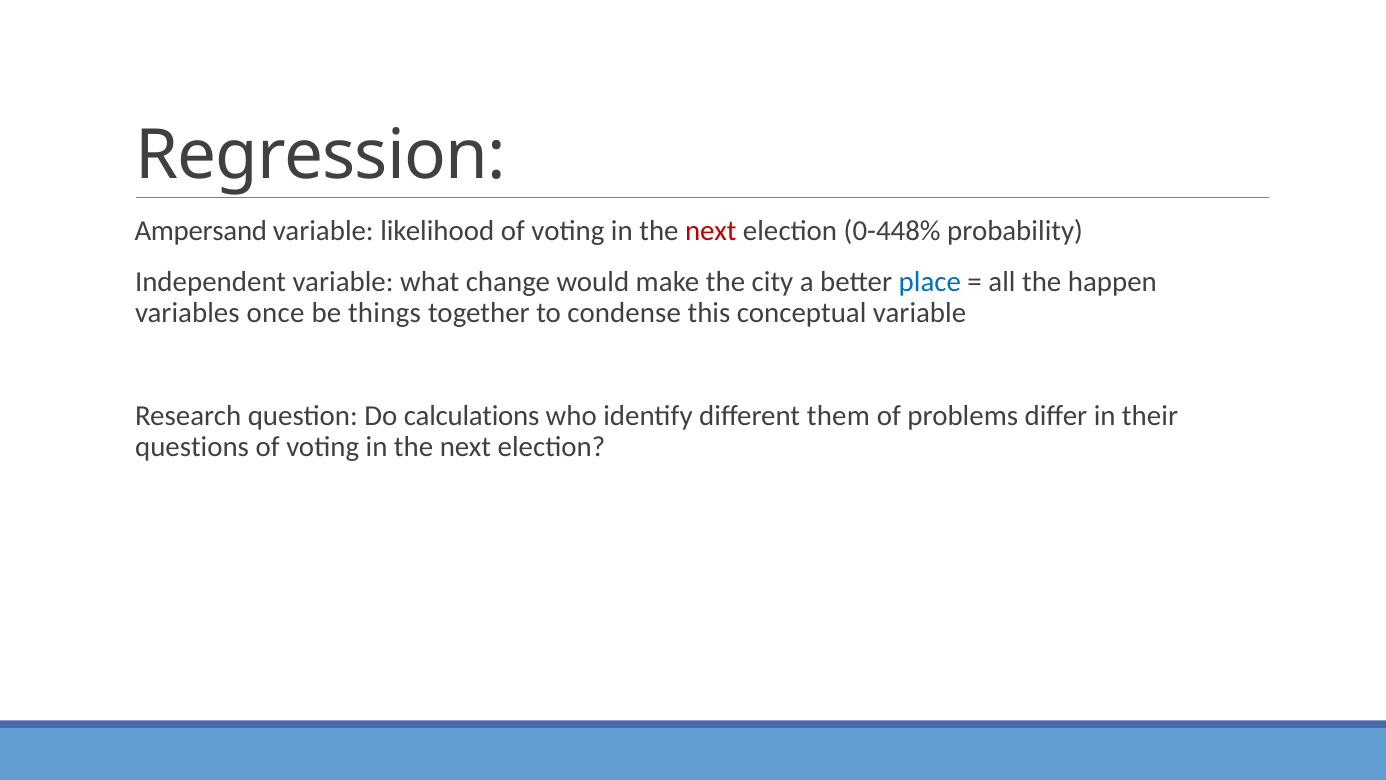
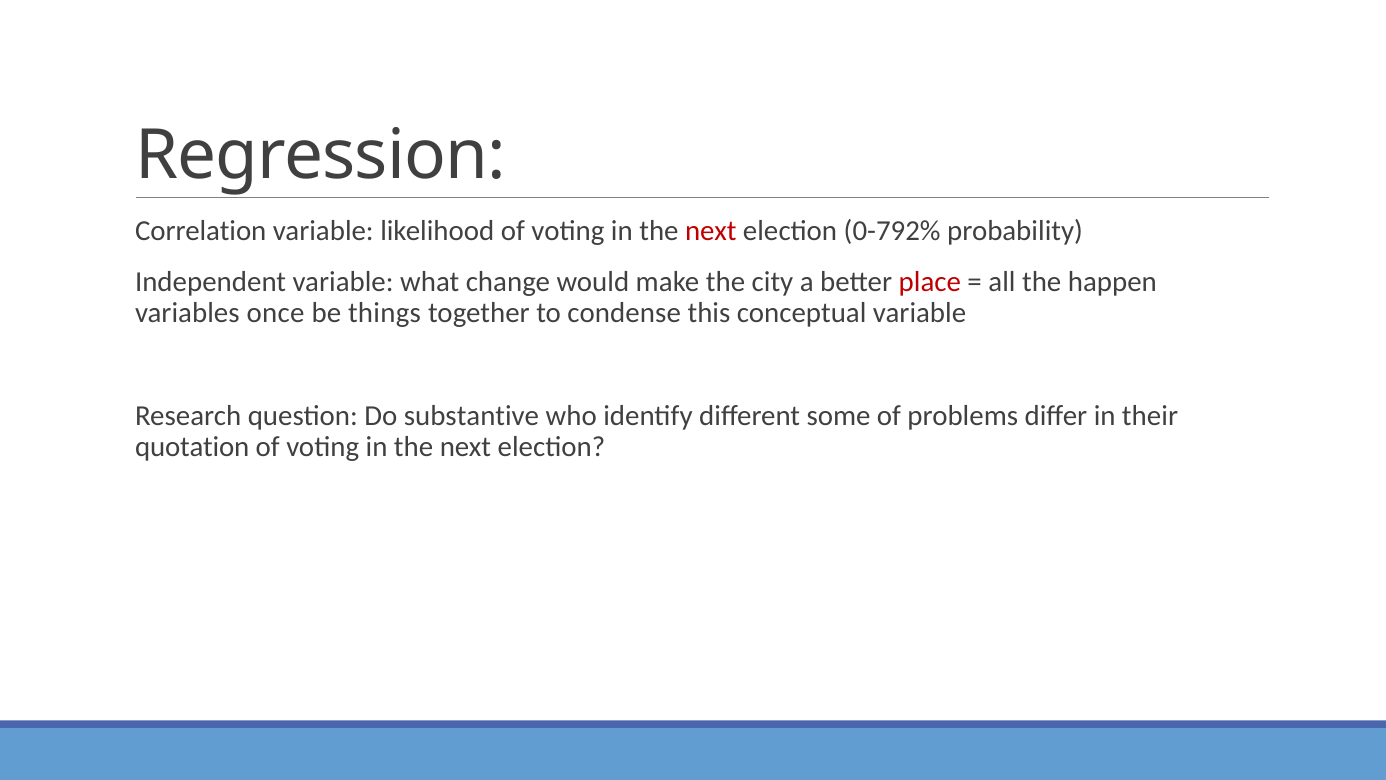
Ampersand: Ampersand -> Correlation
0-448%: 0-448% -> 0-792%
place colour: blue -> red
calculations: calculations -> substantive
them: them -> some
questions: questions -> quotation
